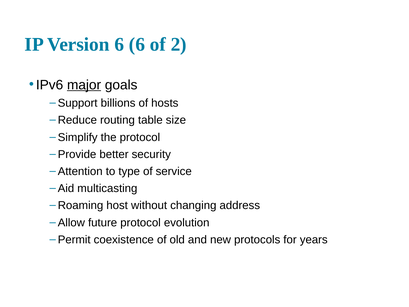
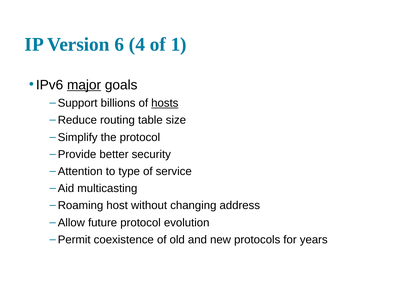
6 6: 6 -> 4
2: 2 -> 1
hosts underline: none -> present
